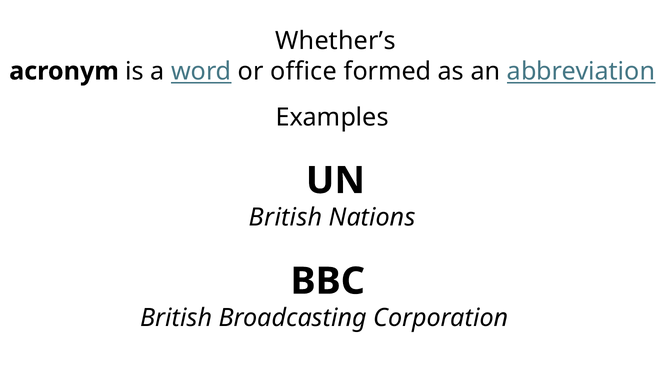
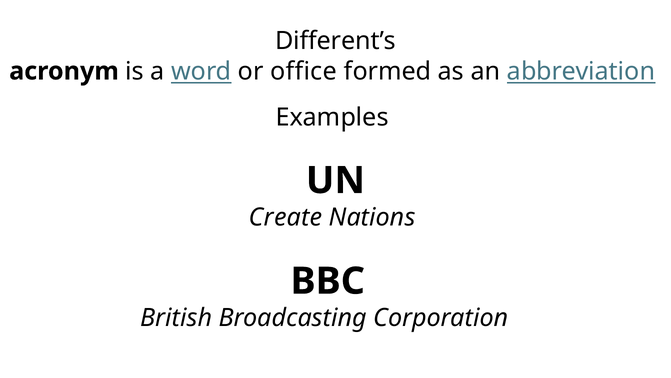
Whether’s: Whether’s -> Different’s
British at (286, 217): British -> Create
